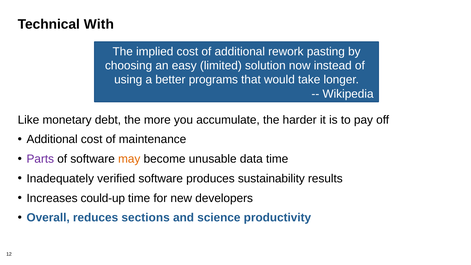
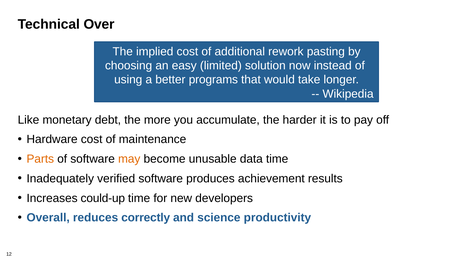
With: With -> Over
Additional at (52, 139): Additional -> Hardware
Parts colour: purple -> orange
sustainability: sustainability -> achievement
sections: sections -> correctly
